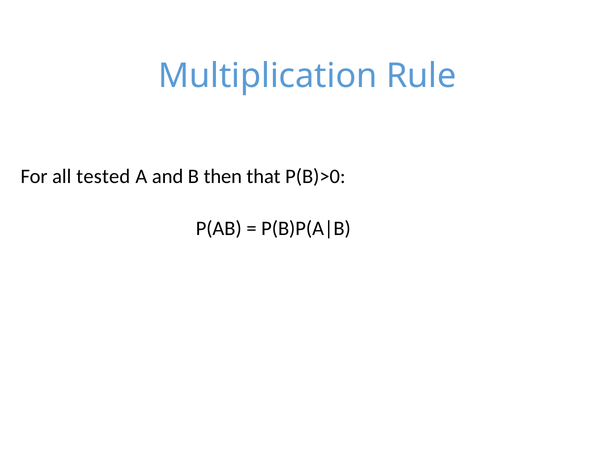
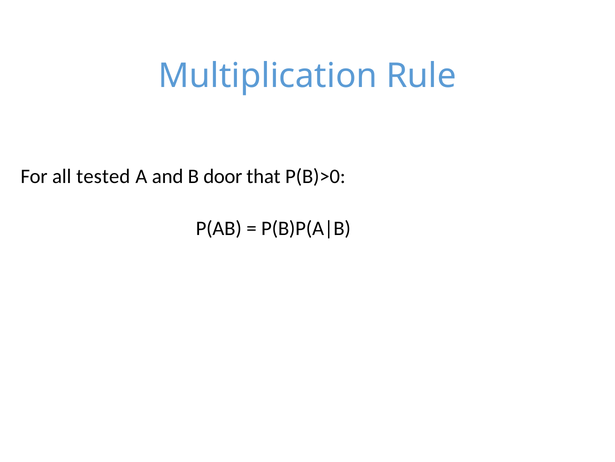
then: then -> door
